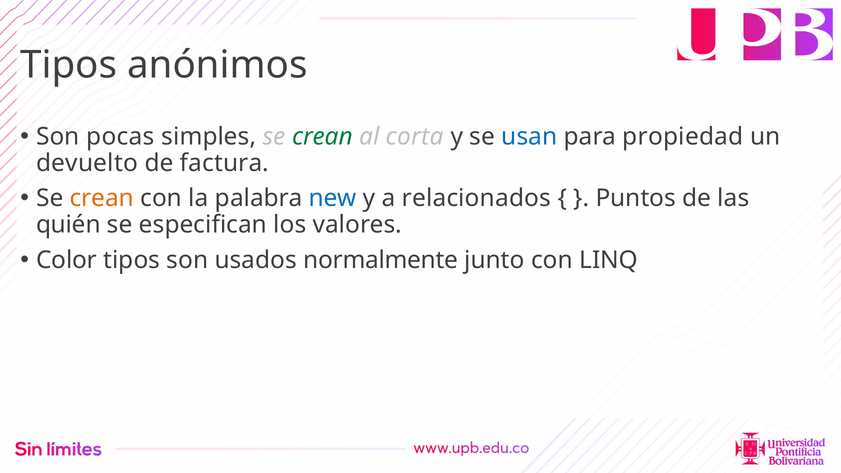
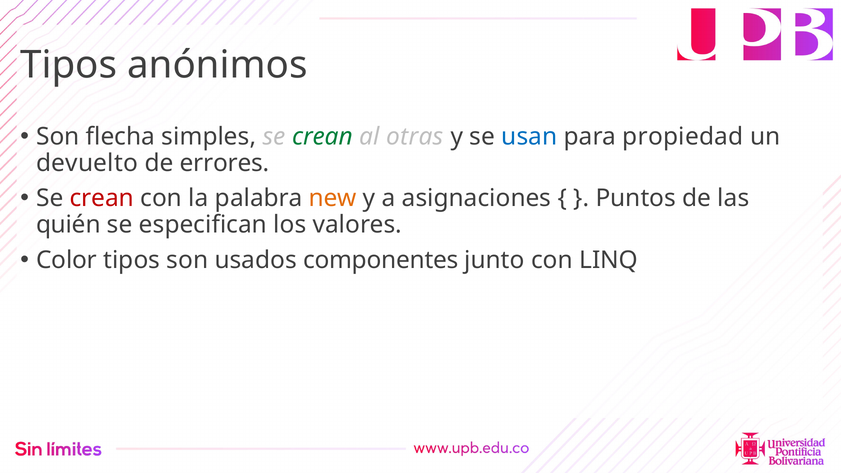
pocas: pocas -> flecha
corta: corta -> otras
factura: factura -> errores
crean at (102, 198) colour: orange -> red
new colour: blue -> orange
relacionados: relacionados -> asignaciones
normalmente: normalmente -> componentes
